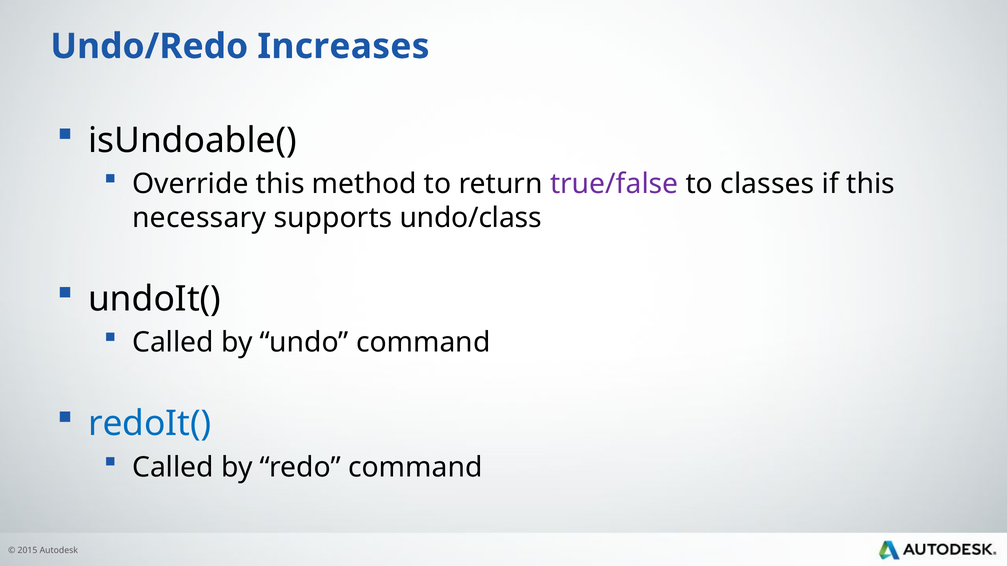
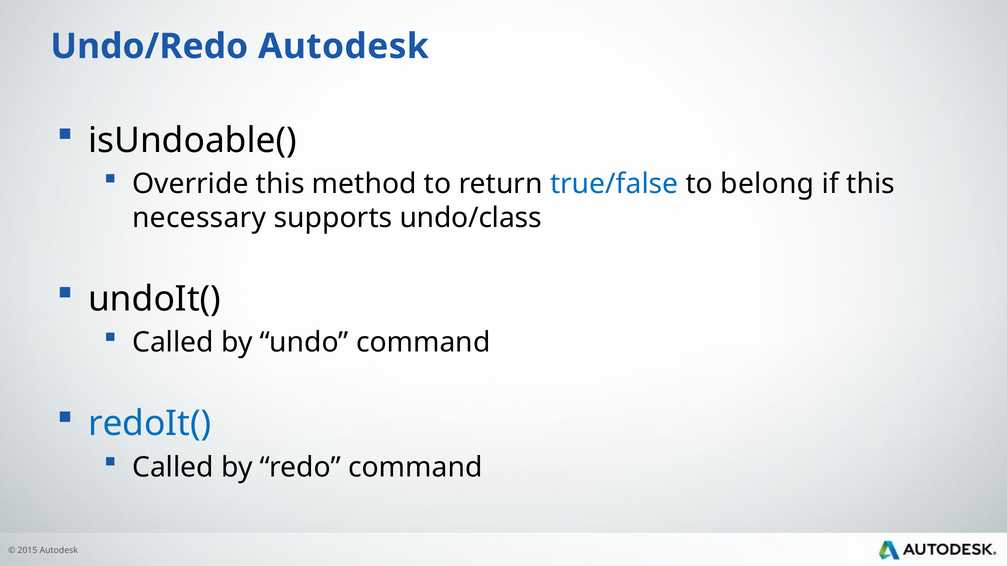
Undo/Redo Increases: Increases -> Autodesk
true/false colour: purple -> blue
classes: classes -> belong
